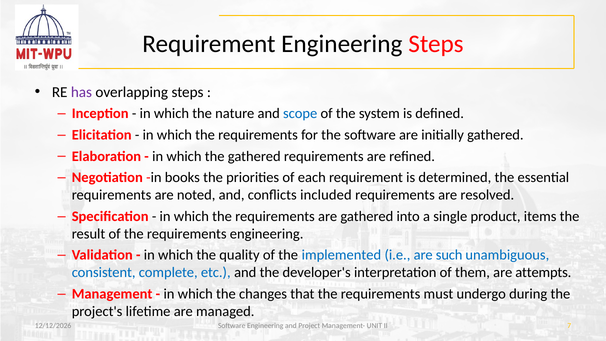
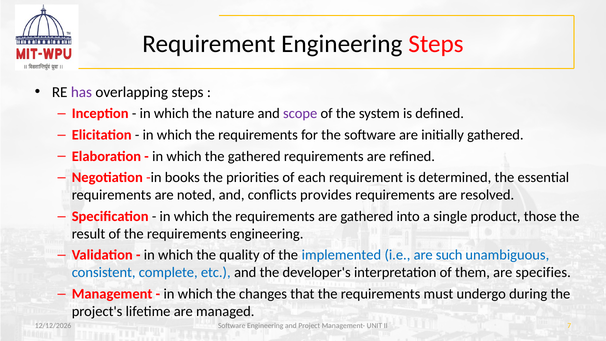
scope colour: blue -> purple
included: included -> provides
items: items -> those
attempts: attempts -> specifies
